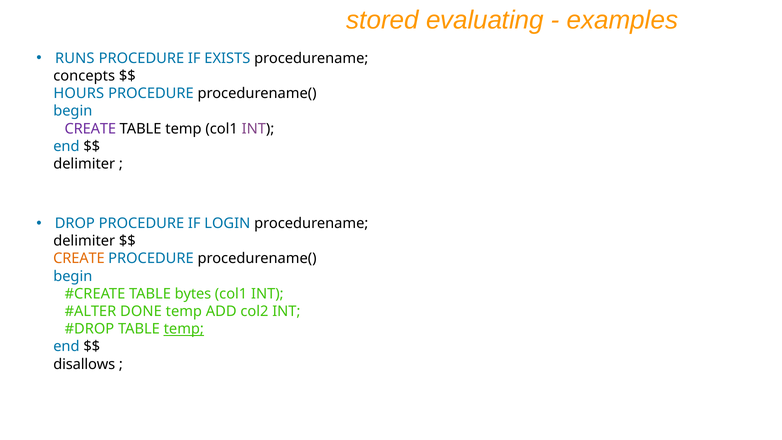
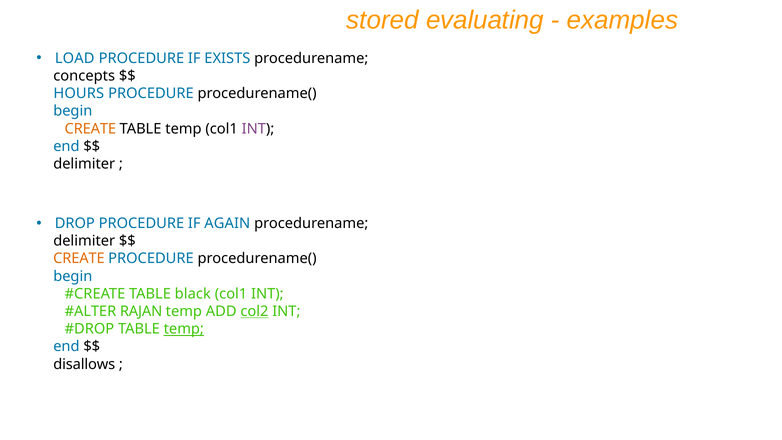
RUNS: RUNS -> LOAD
CREATE at (90, 129) colour: purple -> orange
LOGIN: LOGIN -> AGAIN
bytes: bytes -> black
DONE: DONE -> RAJAN
col2 underline: none -> present
